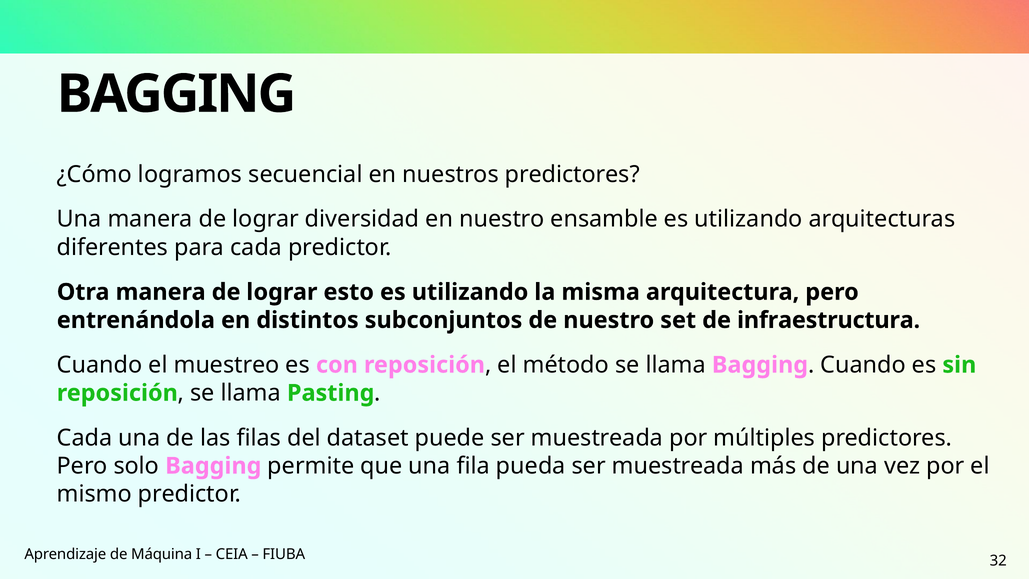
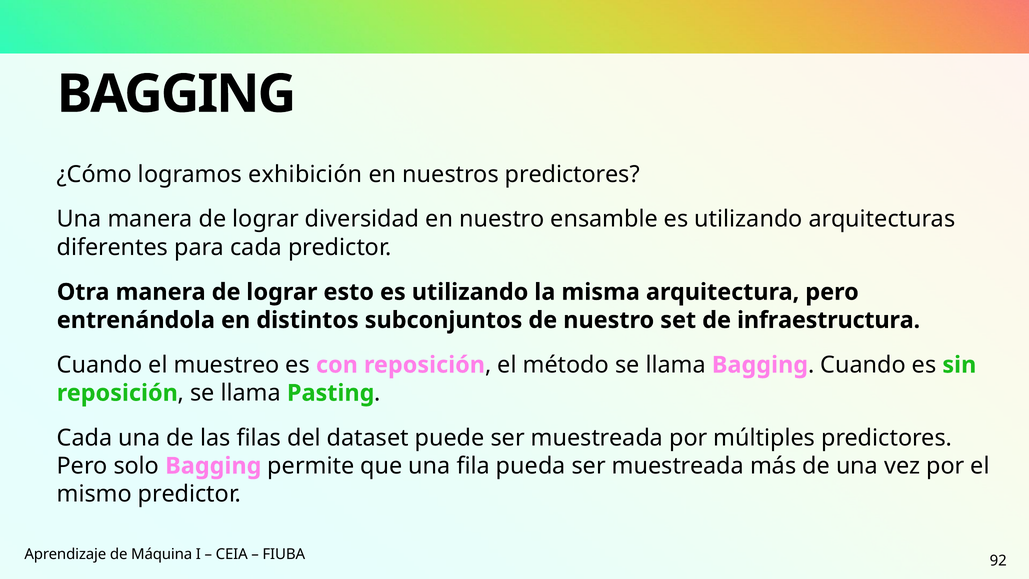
secuencial: secuencial -> exhibición
32: 32 -> 92
